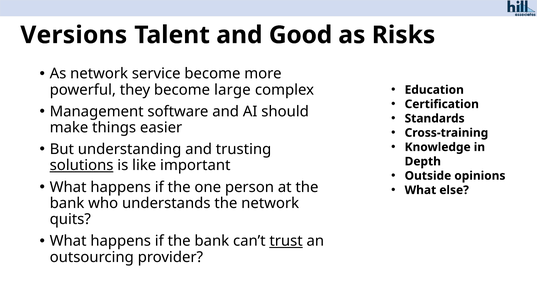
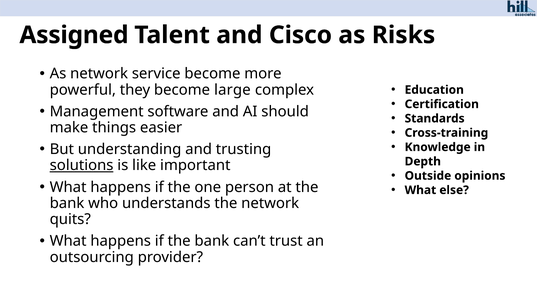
Versions: Versions -> Assigned
Good: Good -> Cisco
trust underline: present -> none
